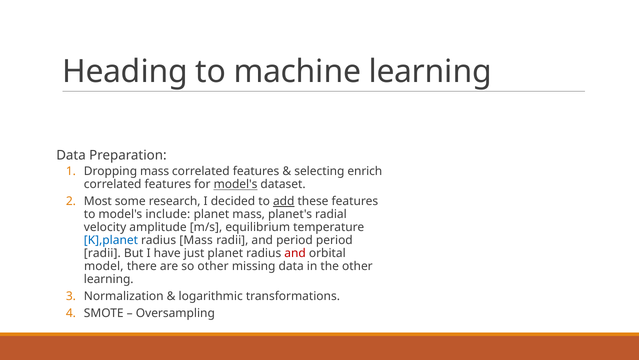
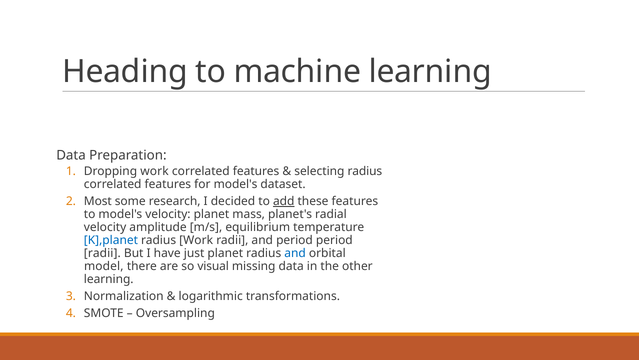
Dropping mass: mass -> work
selecting enrich: enrich -> radius
model's at (236, 184) underline: present -> none
model's include: include -> velocity
radius Mass: Mass -> Work
and at (295, 253) colour: red -> blue
so other: other -> visual
